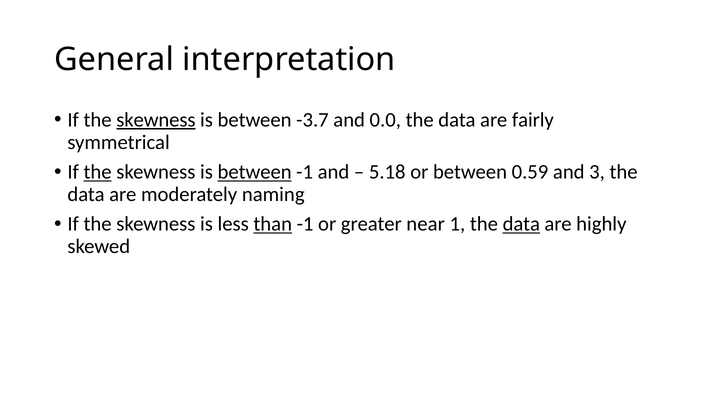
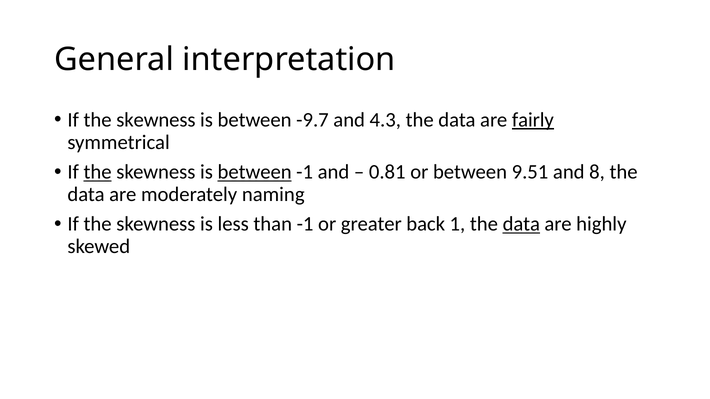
skewness at (156, 120) underline: present -> none
-3.7: -3.7 -> -9.7
0.0: 0.0 -> 4.3
fairly underline: none -> present
5.18: 5.18 -> 0.81
0.59: 0.59 -> 9.51
3: 3 -> 8
than underline: present -> none
near: near -> back
